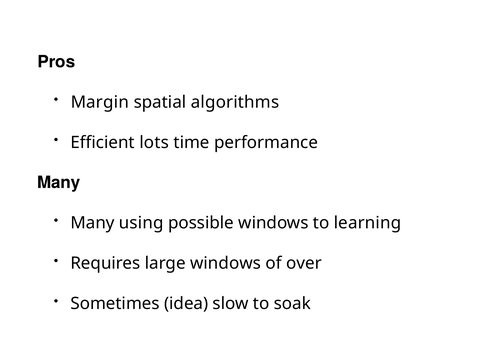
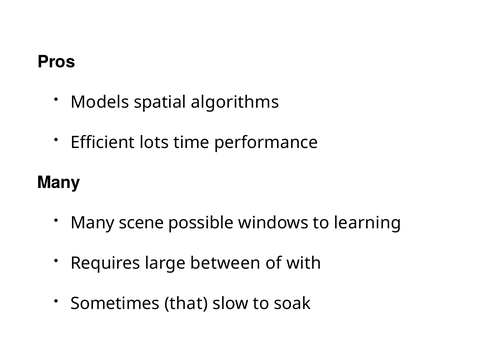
Margin: Margin -> Models
using: using -> scene
large windows: windows -> between
over: over -> with
idea: idea -> that
